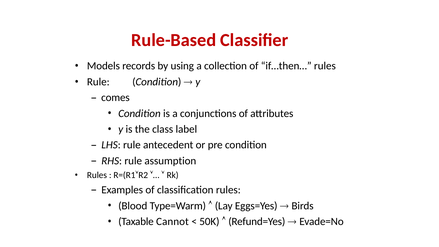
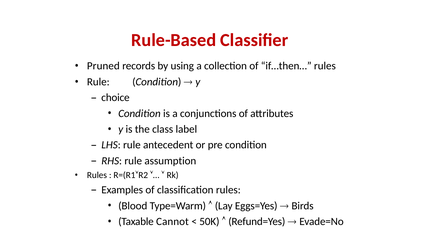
Models: Models -> Pruned
comes: comes -> choice
